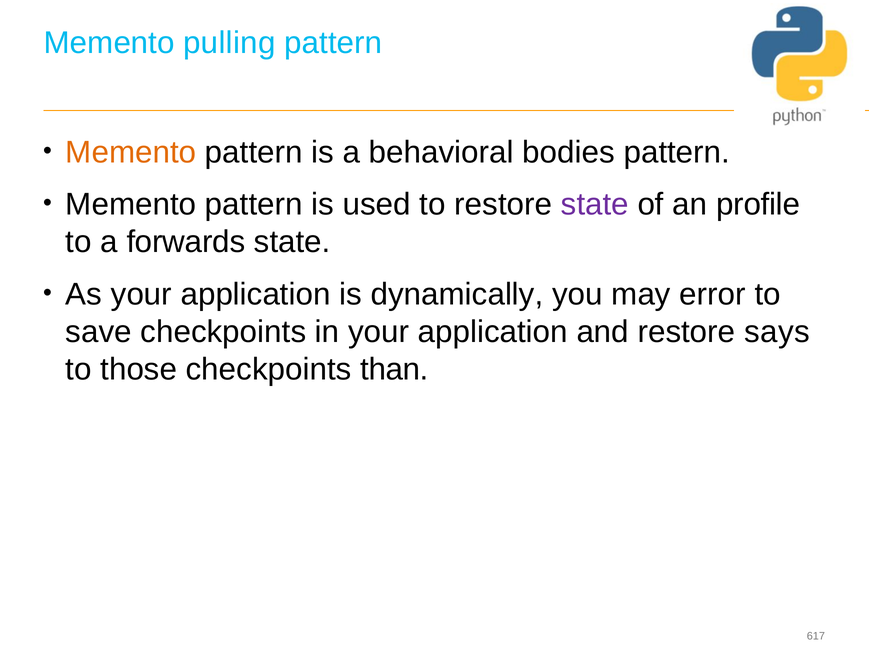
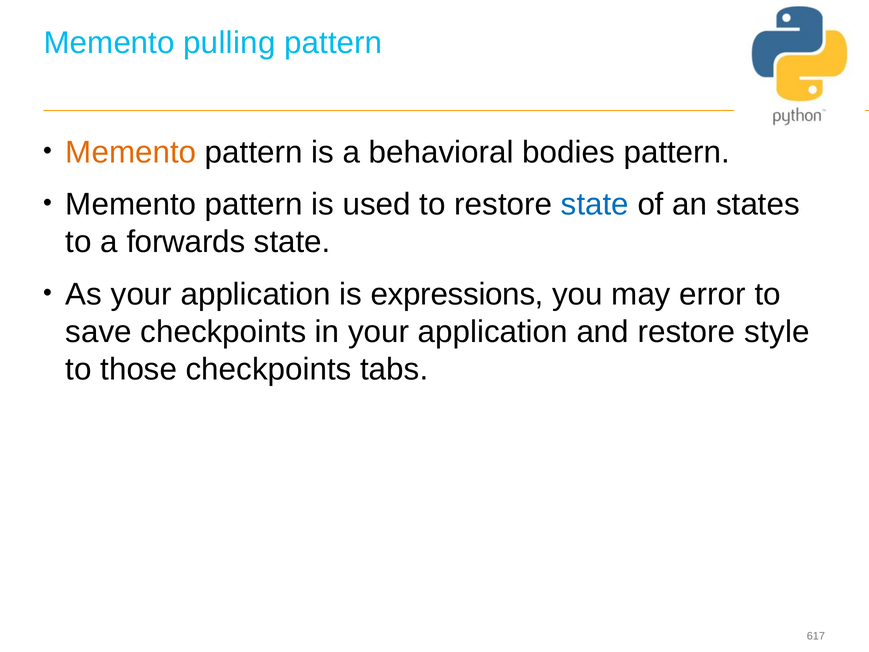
state at (595, 204) colour: purple -> blue
profile: profile -> states
dynamically: dynamically -> expressions
says: says -> style
than: than -> tabs
